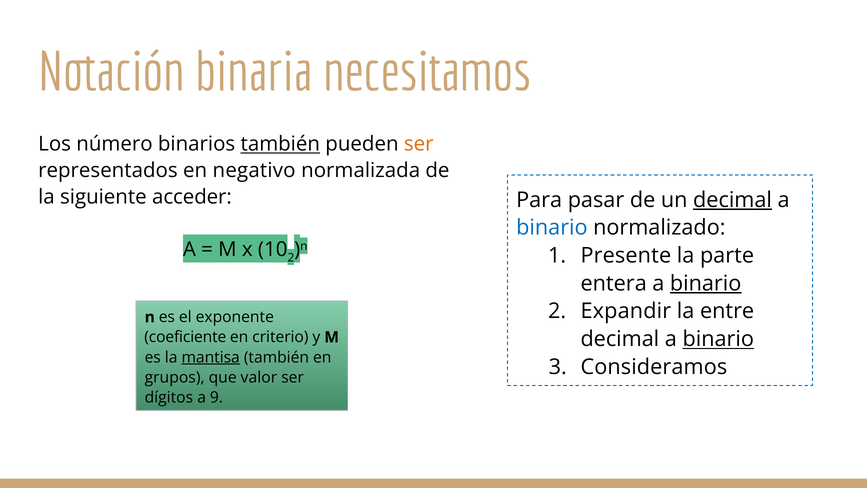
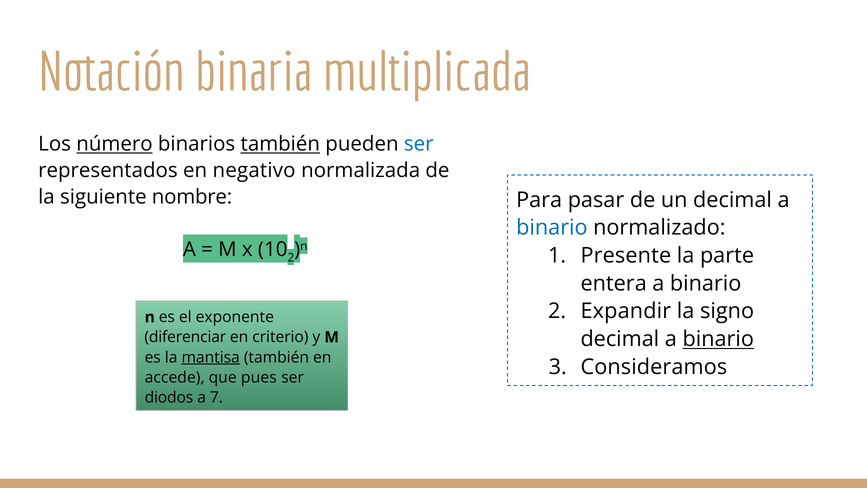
necesitamos: necesitamos -> multiplicada
número underline: none -> present
ser at (419, 144) colour: orange -> blue
acceder: acceder -> nombre
decimal at (733, 200) underline: present -> none
binario at (706, 283) underline: present -> none
entre: entre -> signo
coeficiente: coeficiente -> diferenciar
grupos: grupos -> accede
valor: valor -> pues
dígitos: dígitos -> diodos
9: 9 -> 7
